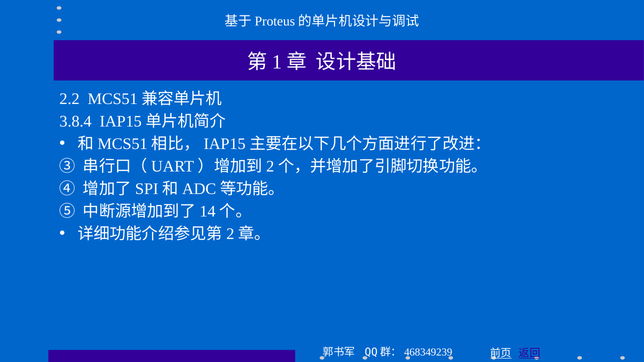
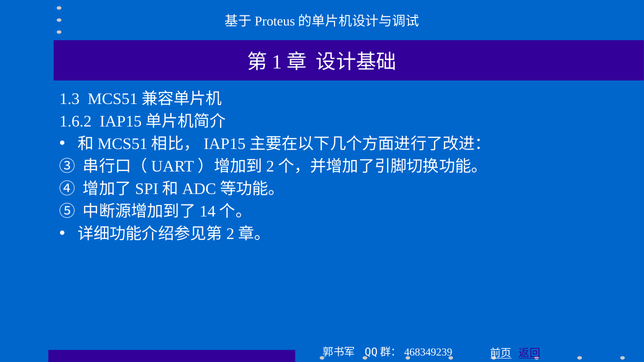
2.2: 2.2 -> 1.3
3.8.4: 3.8.4 -> 1.6.2
